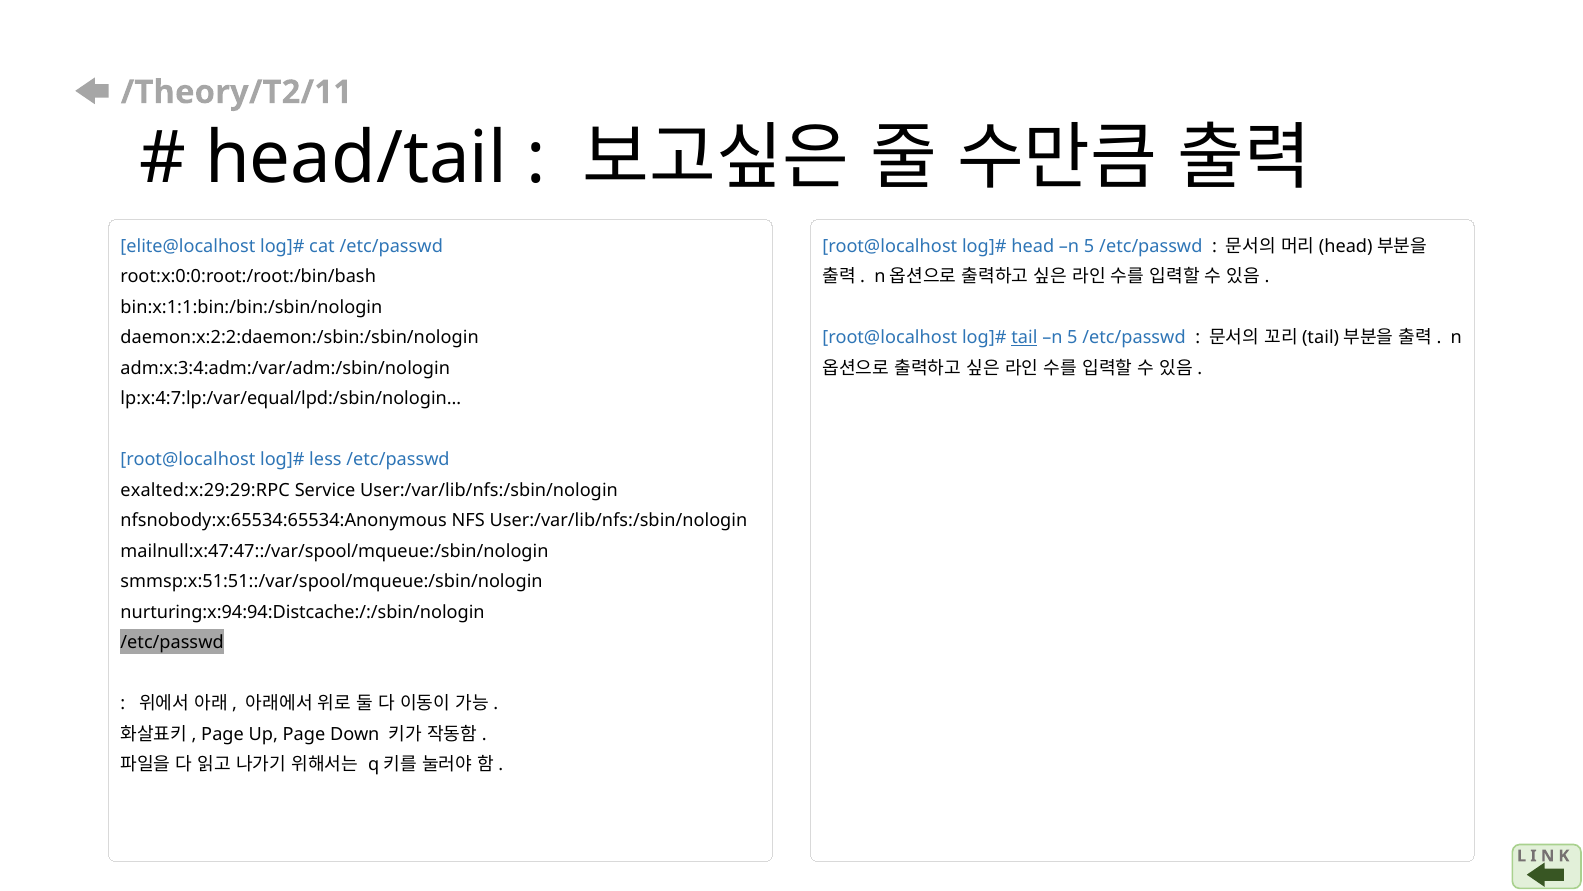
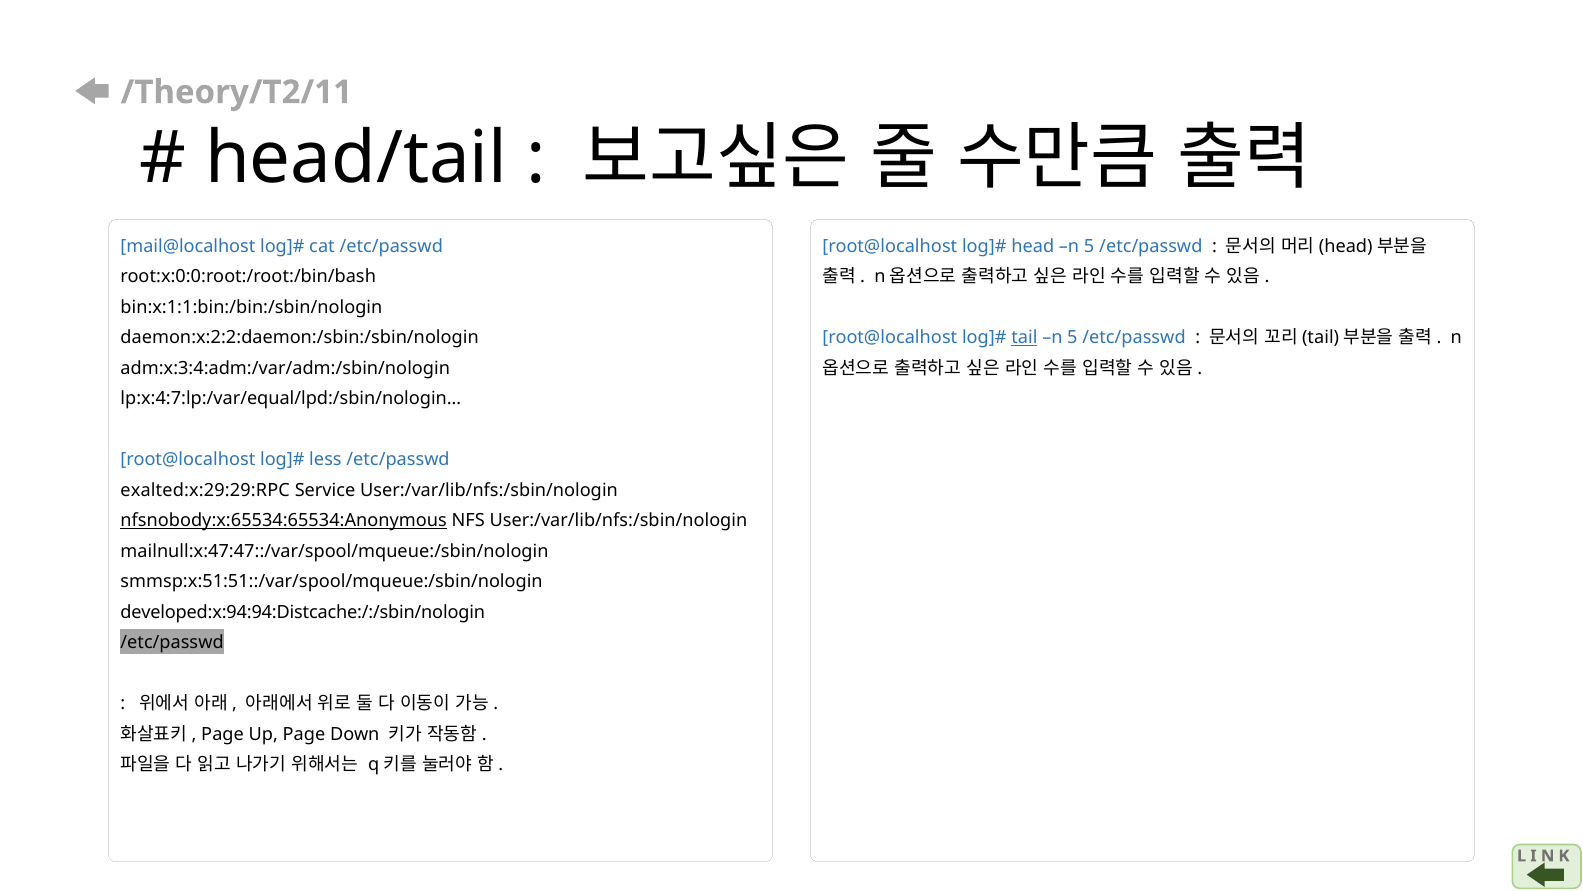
elite@localhost: elite@localhost -> mail@localhost
nfsnobody:x:65534:65534:Anonymous underline: none -> present
nurturing:x:94:94:Distcache:/:/sbin/nologin: nurturing:x:94:94:Distcache:/:/sbin/nologin -> developed:x:94:94:Distcache:/:/sbin/nologin
